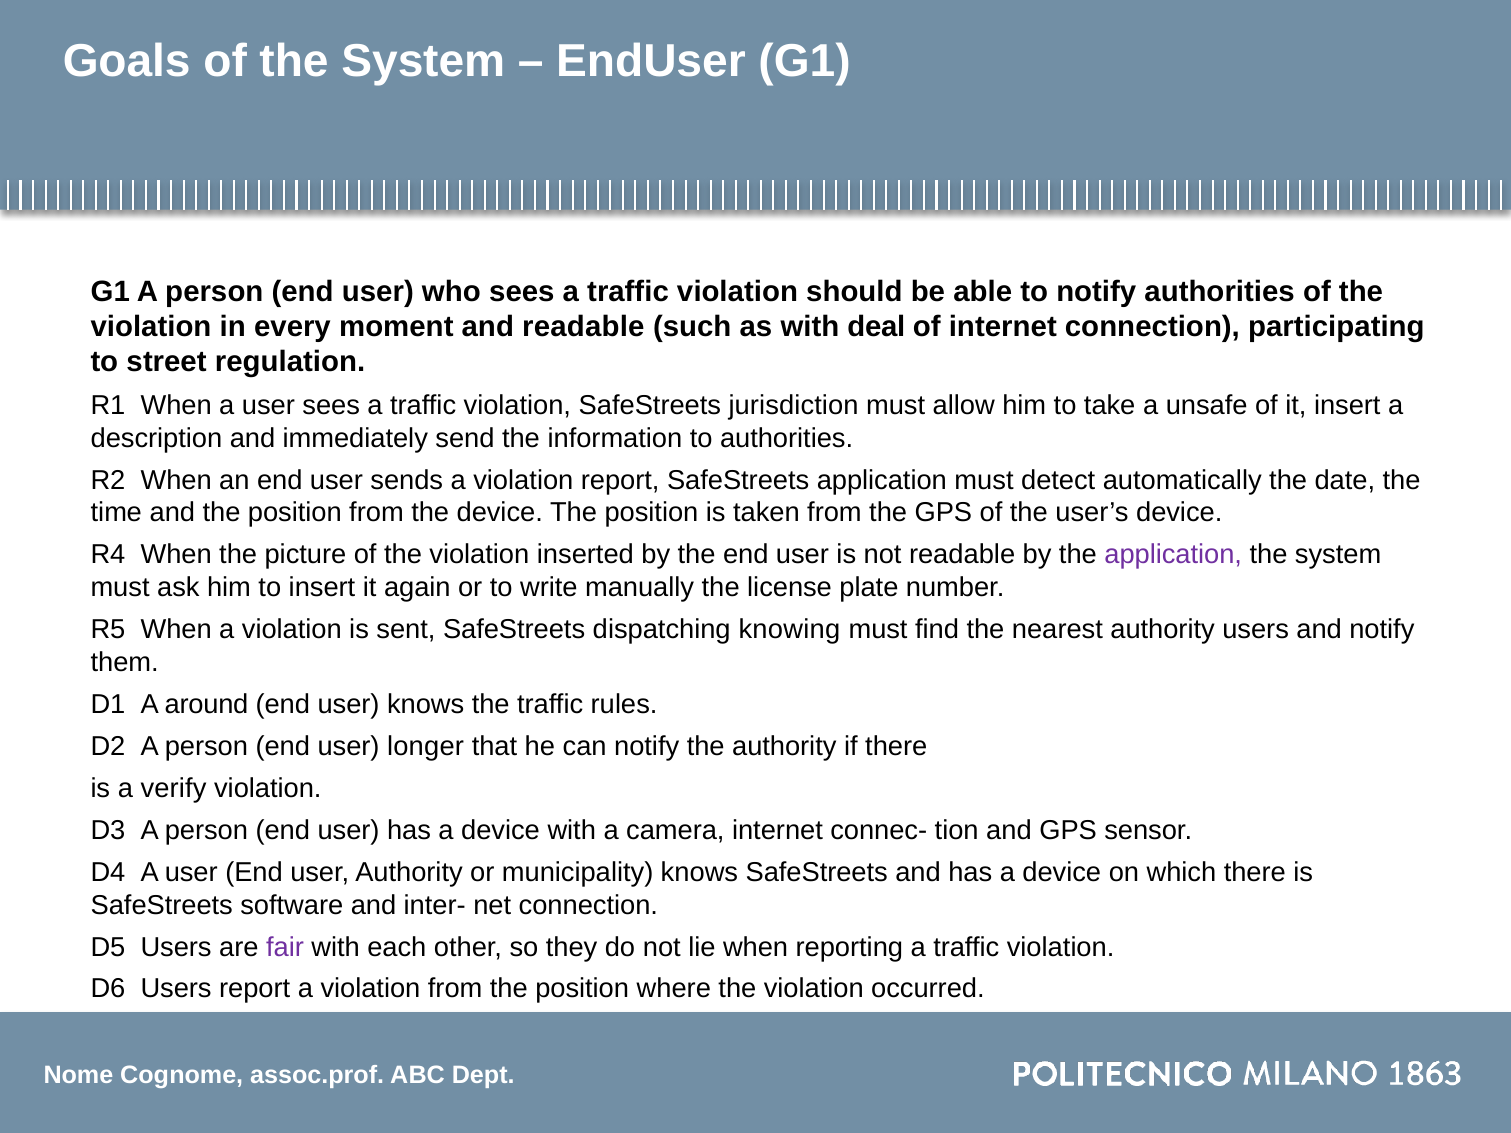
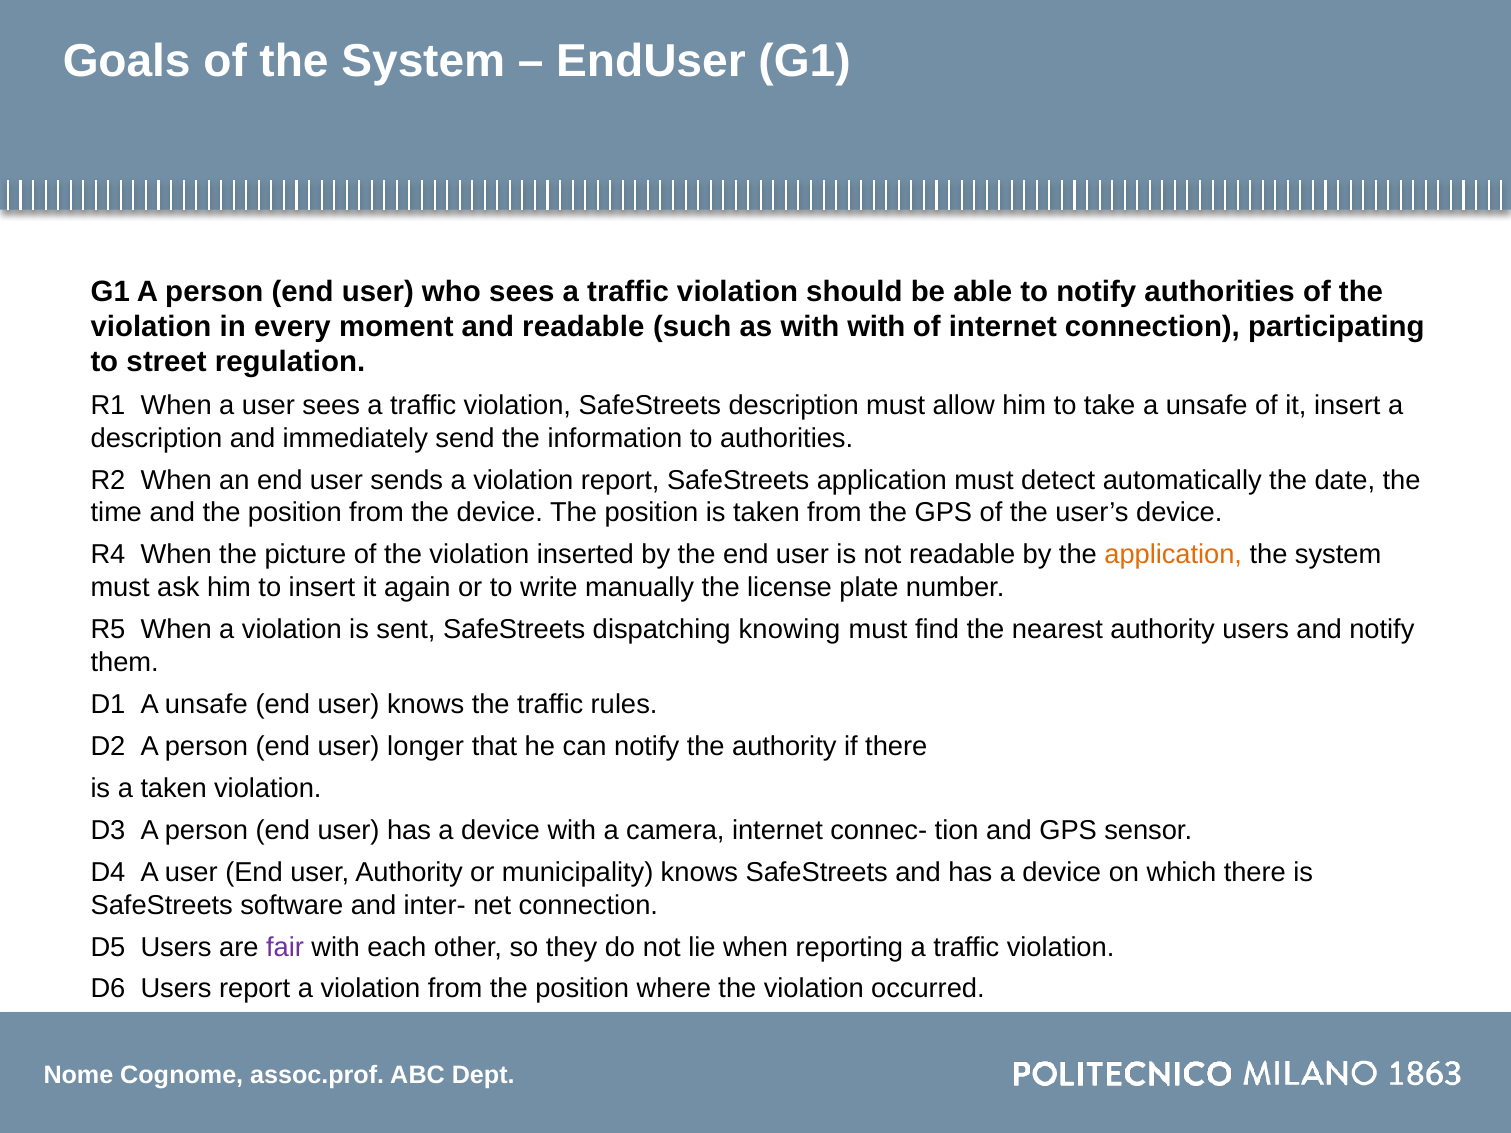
with deal: deal -> with
SafeStreets jurisdiction: jurisdiction -> description
application at (1173, 555) colour: purple -> orange
D1 A around: around -> unsafe
a verify: verify -> taken
